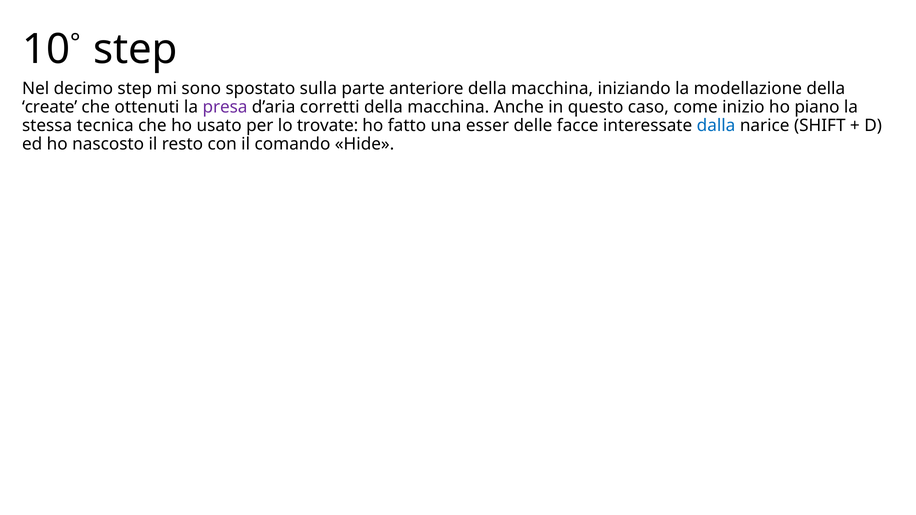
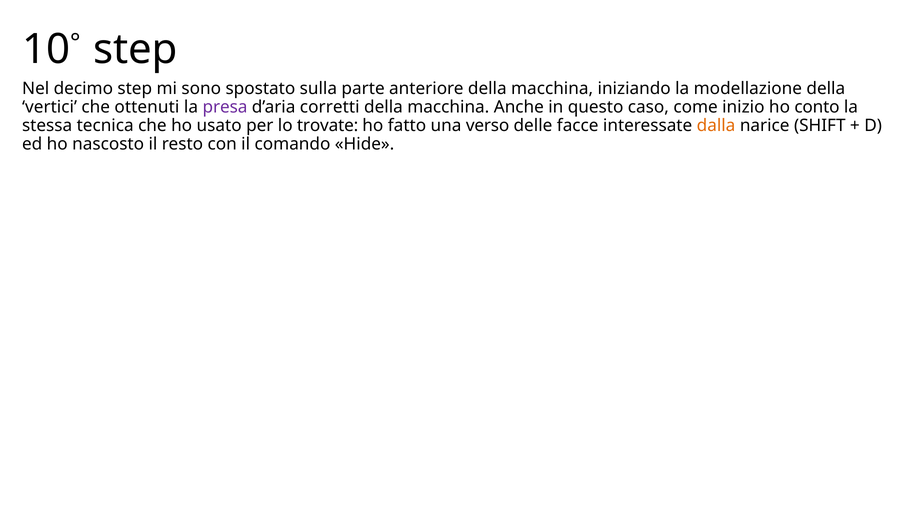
create: create -> vertici
piano: piano -> conto
esser: esser -> verso
dalla colour: blue -> orange
